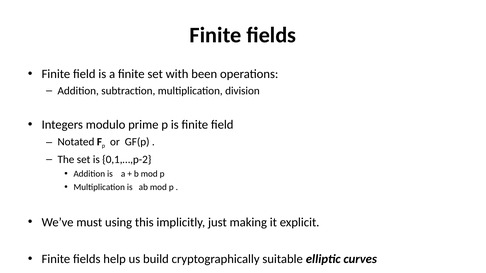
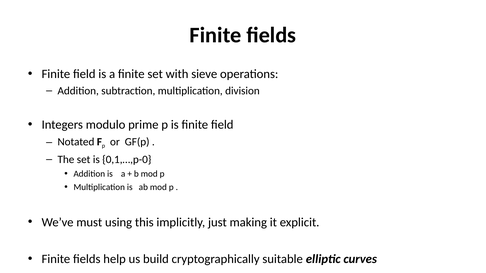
been: been -> sieve
0,1,…,p-2: 0,1,…,p-2 -> 0,1,…,p-0
